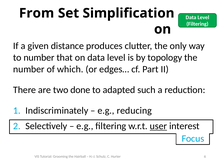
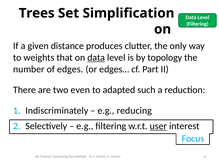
From: From -> Trees
to number: number -> weights
data at (96, 58) underline: none -> present
which: which -> edges
done: done -> even
